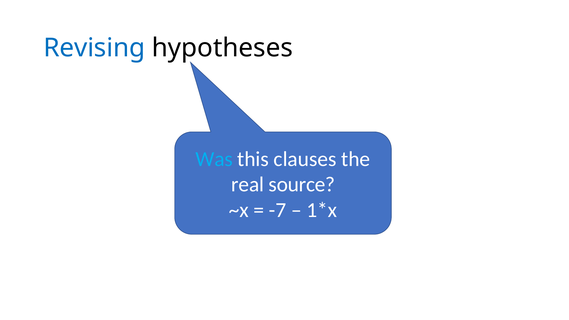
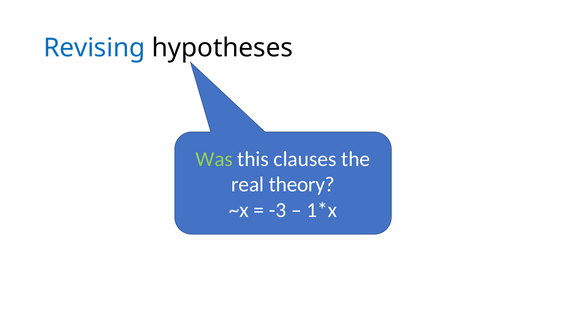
Was colour: light blue -> light green
source: source -> theory
-7: -7 -> -3
